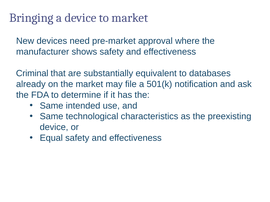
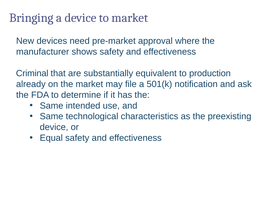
databases: databases -> production
